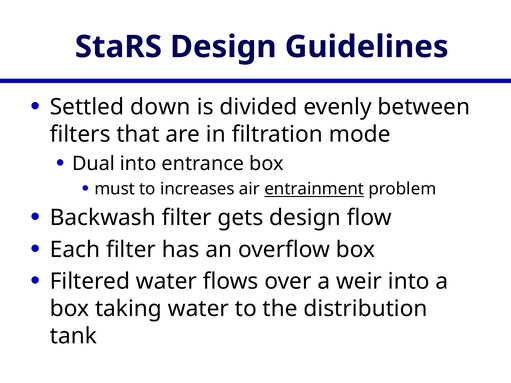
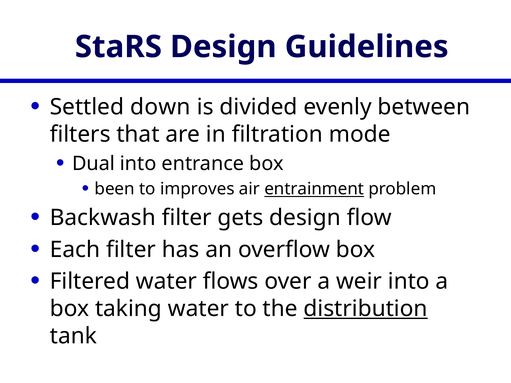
must: must -> been
increases: increases -> improves
distribution underline: none -> present
